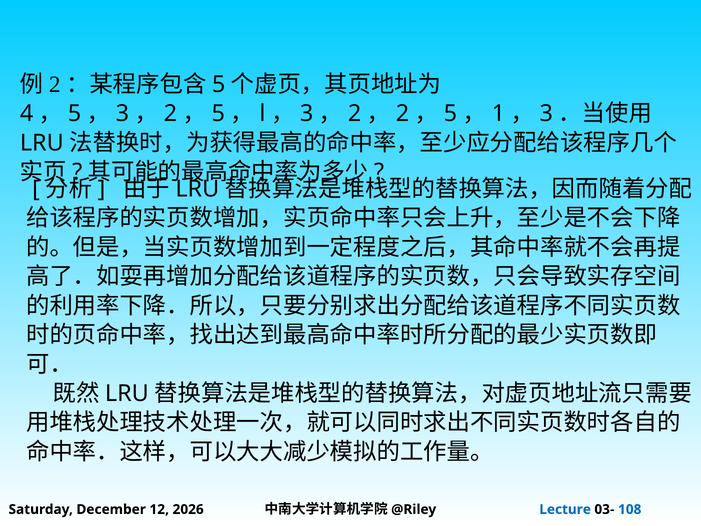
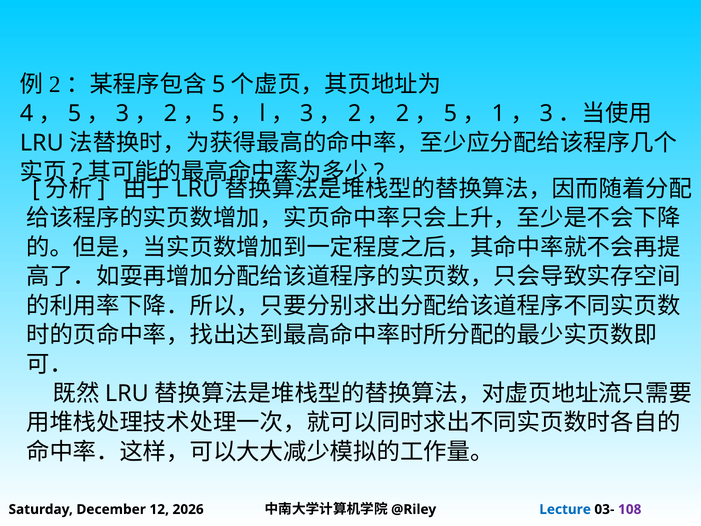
108 colour: blue -> purple
